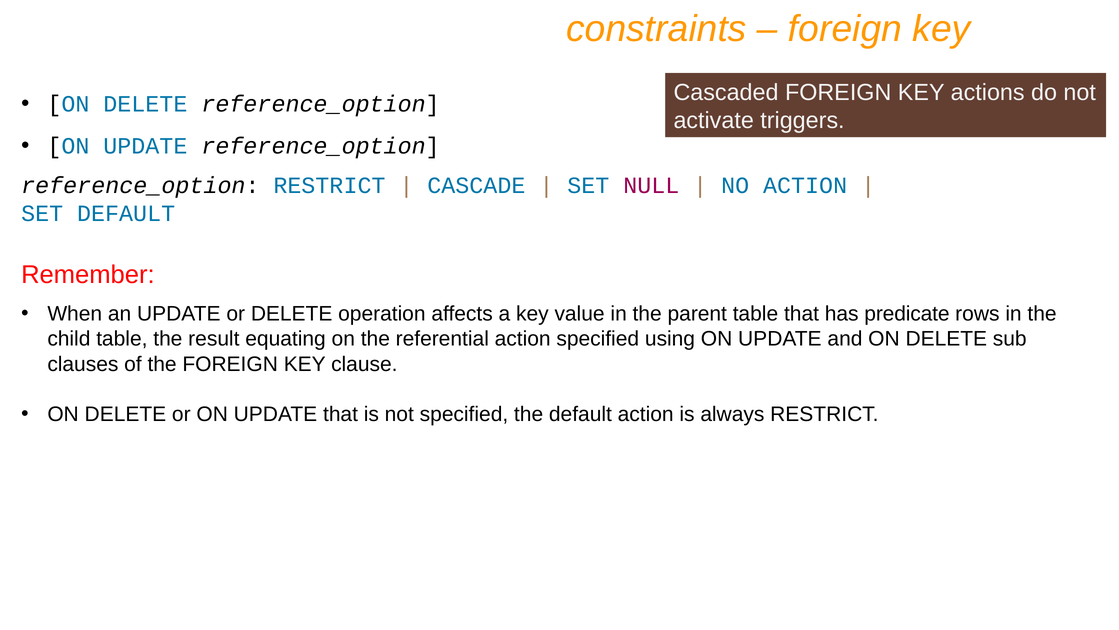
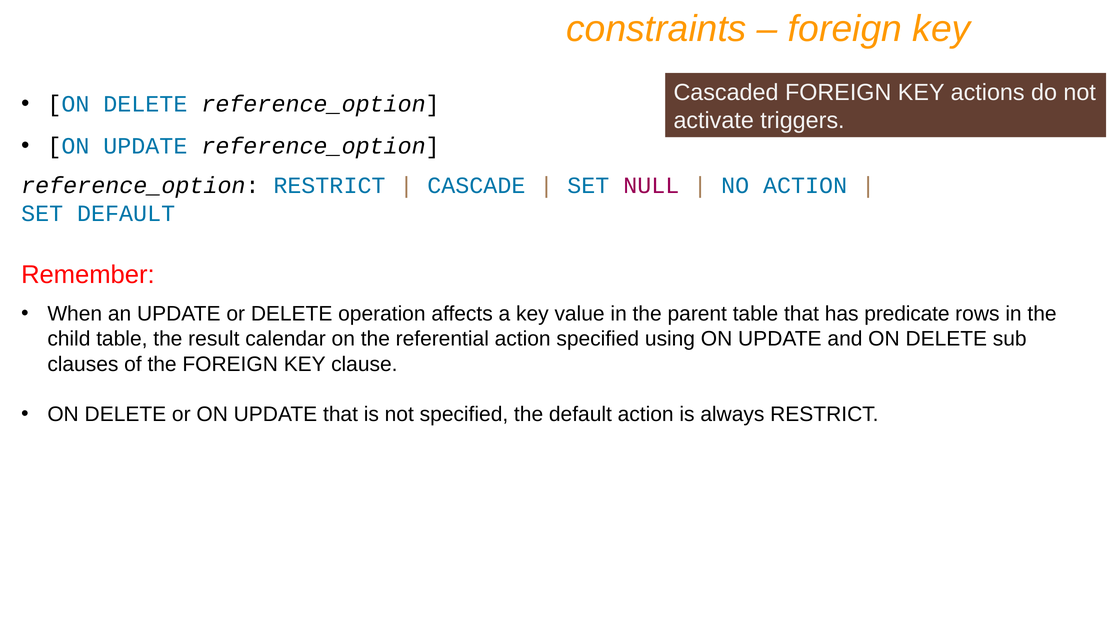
equating: equating -> calendar
